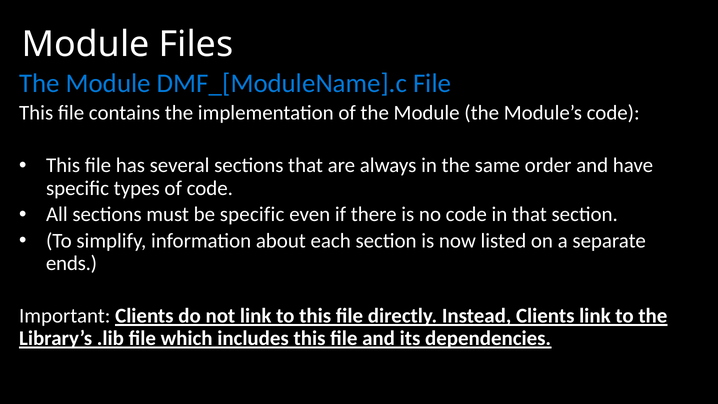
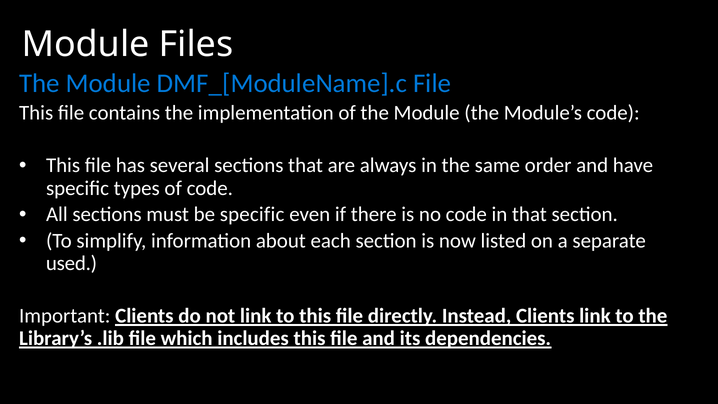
ends: ends -> used
